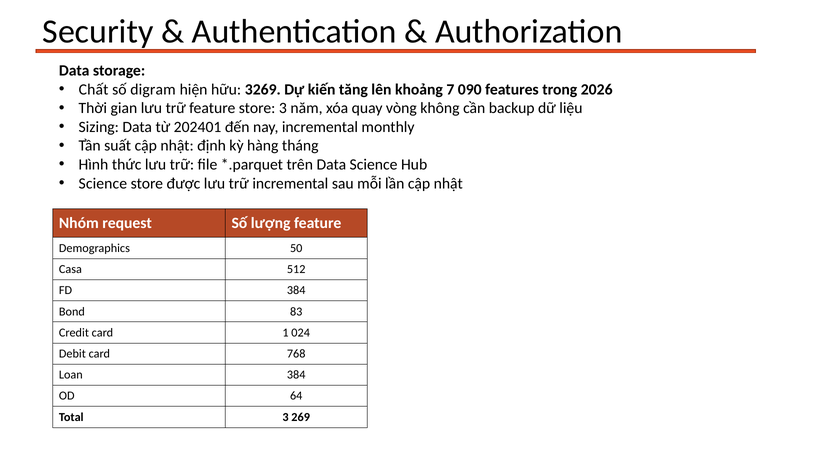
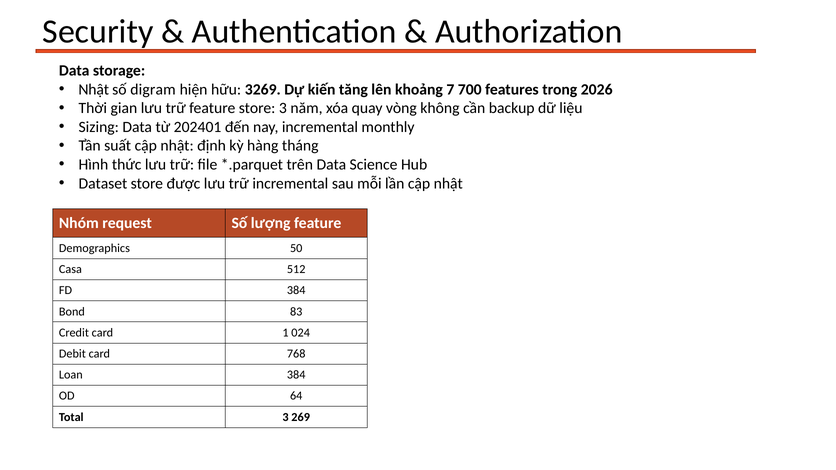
Chất at (94, 89): Chất -> Nhật
090: 090 -> 700
Science at (103, 183): Science -> Dataset
